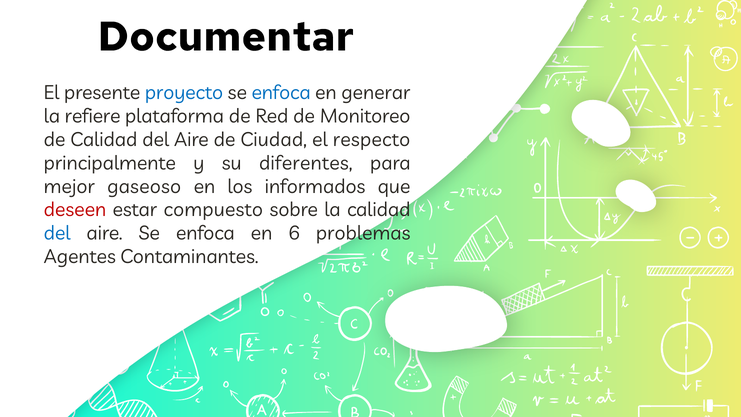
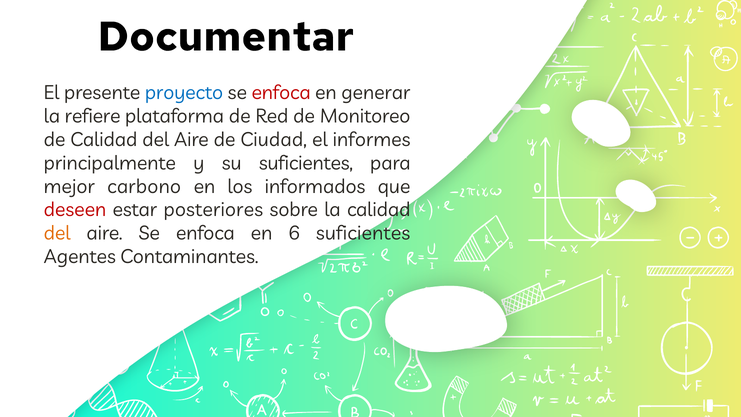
enfoca at (281, 93) colour: blue -> red
respecto: respecto -> informes
su diferentes: diferentes -> suficientes
gaseoso: gaseoso -> carbono
compuesto: compuesto -> posteriores
del at (57, 233) colour: blue -> orange
6 problemas: problemas -> suficientes
